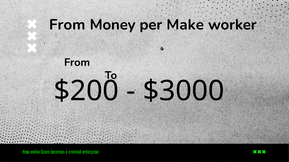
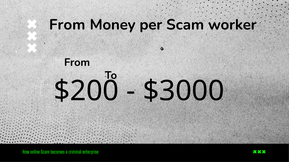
per Make: Make -> Scam
